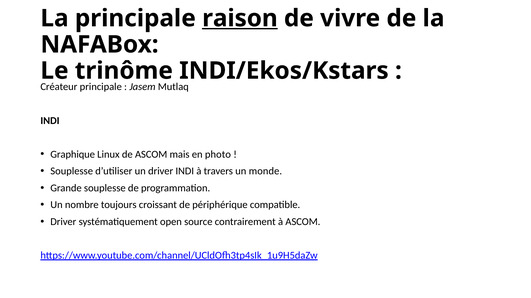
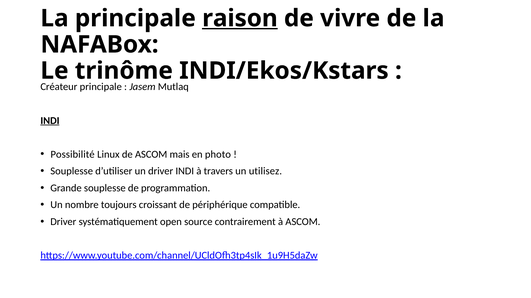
INDI at (50, 121) underline: none -> present
Graphique: Graphique -> Possibilité
monde: monde -> utilisez
